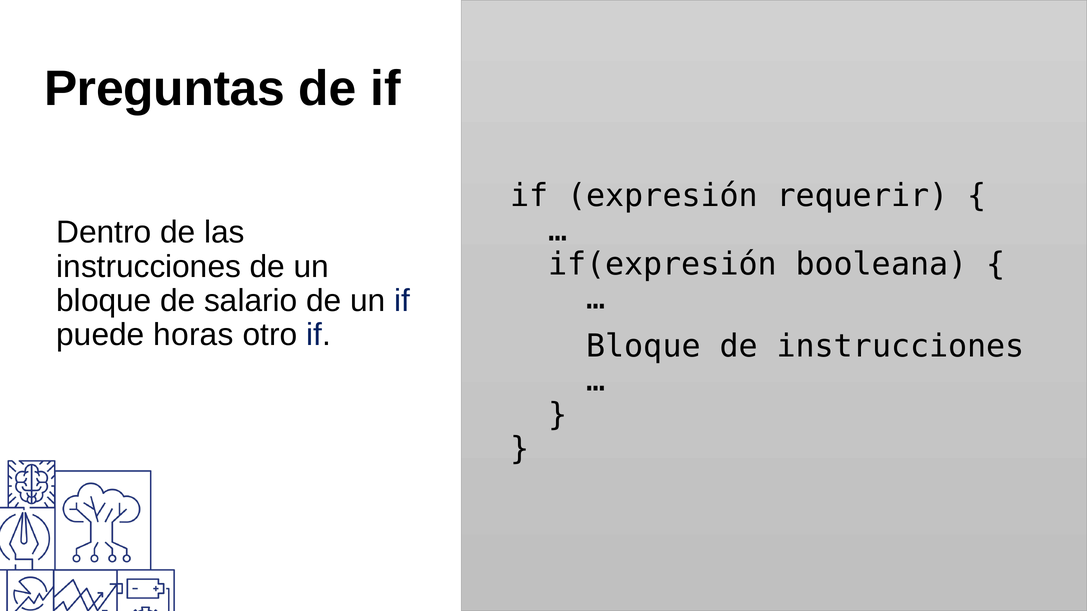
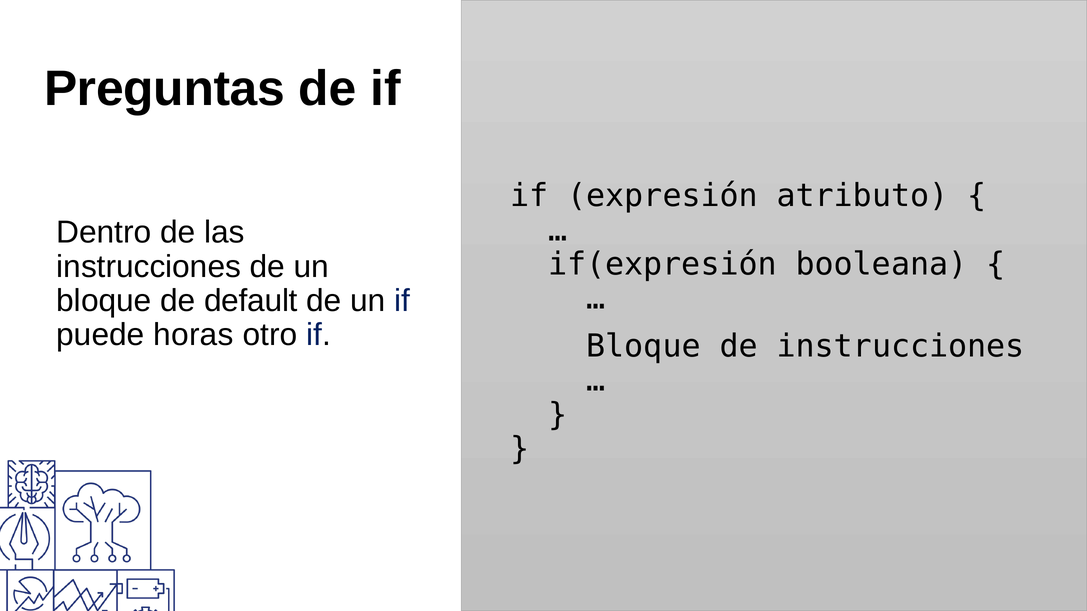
requerir: requerir -> atributo
salario: salario -> default
